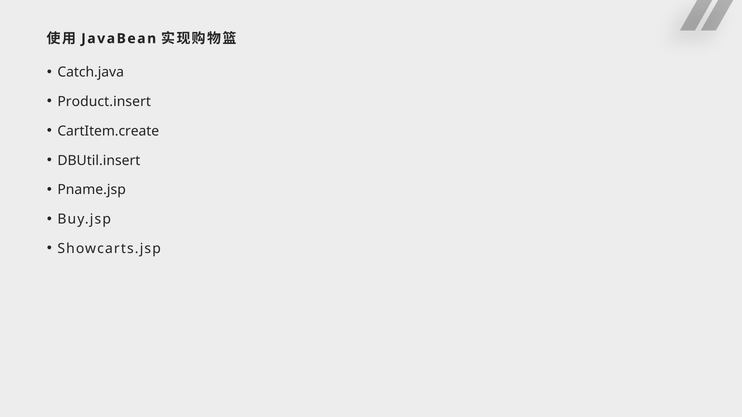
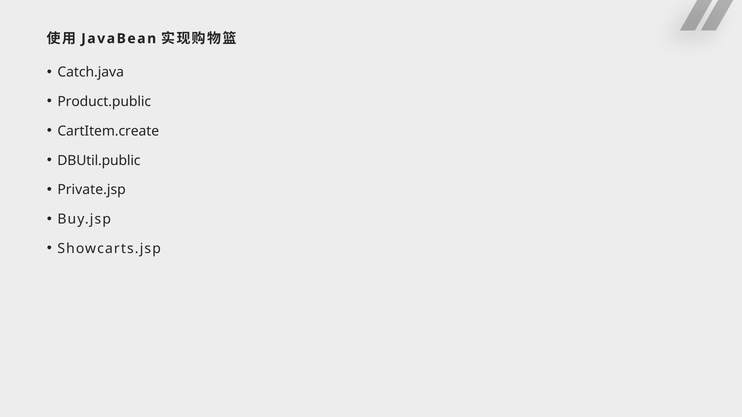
Product.insert: Product.insert -> Product.public
DBUtil.insert: DBUtil.insert -> DBUtil.public
Pname.jsp: Pname.jsp -> Private.jsp
